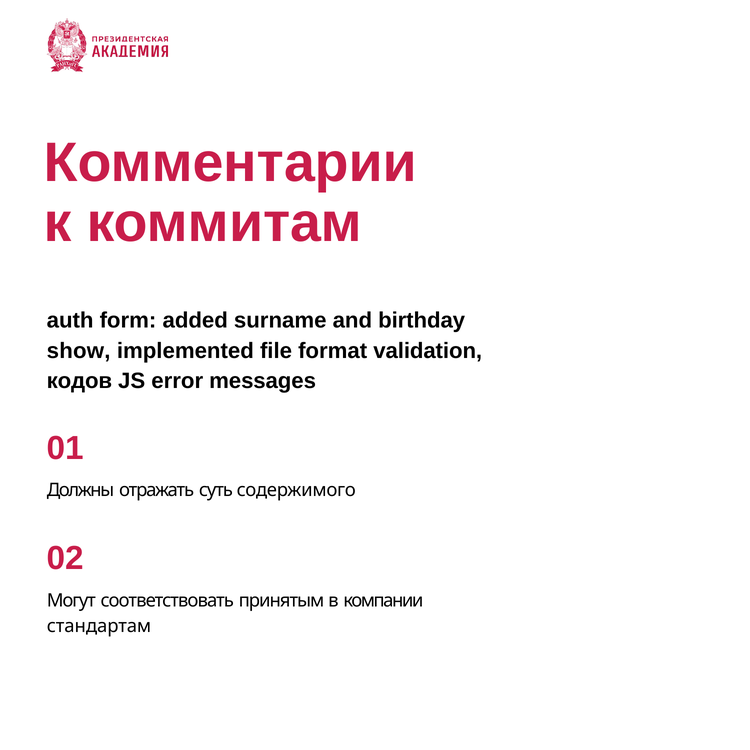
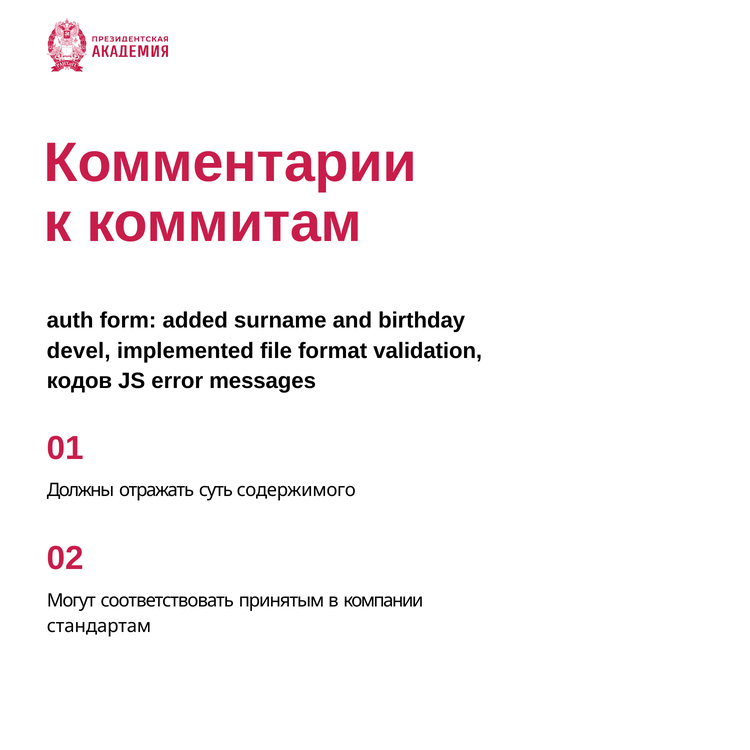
show: show -> devel
